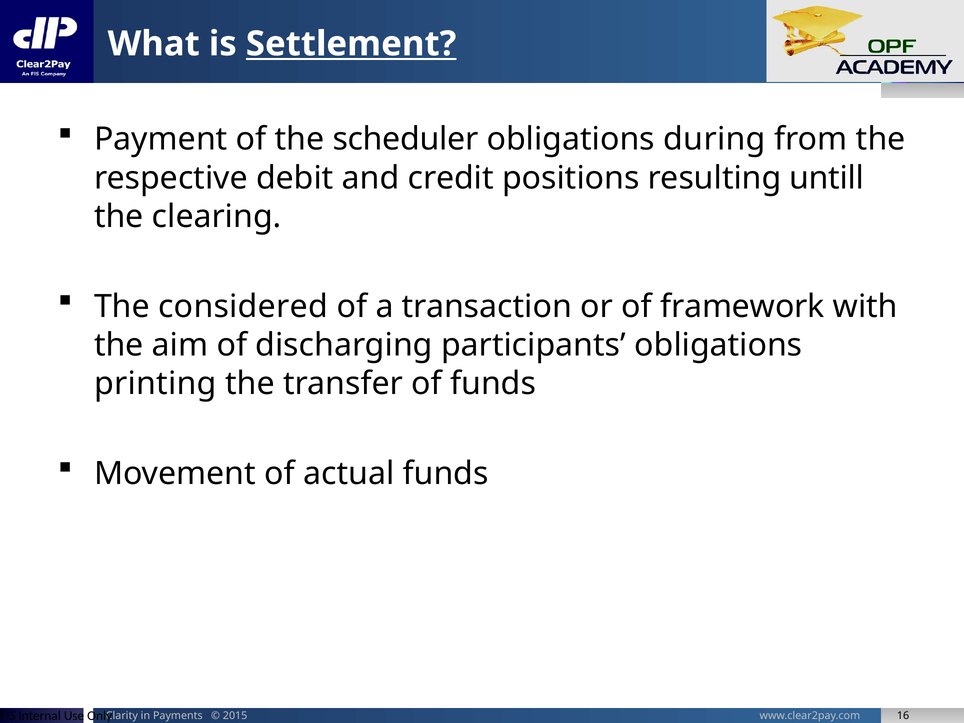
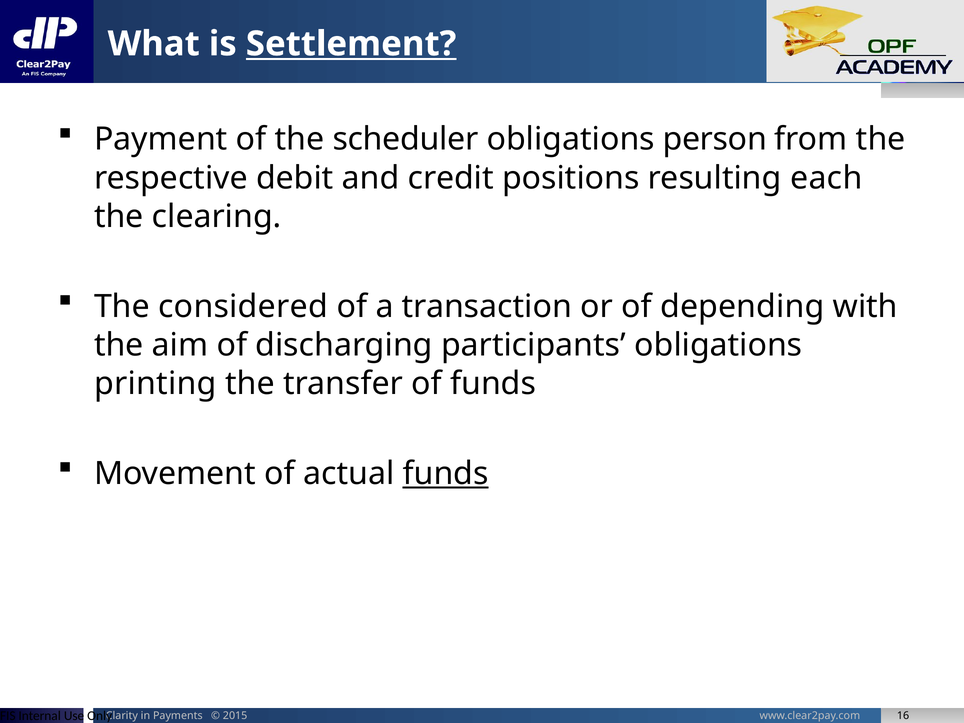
during: during -> person
untill: untill -> each
framework: framework -> depending
funds at (446, 473) underline: none -> present
